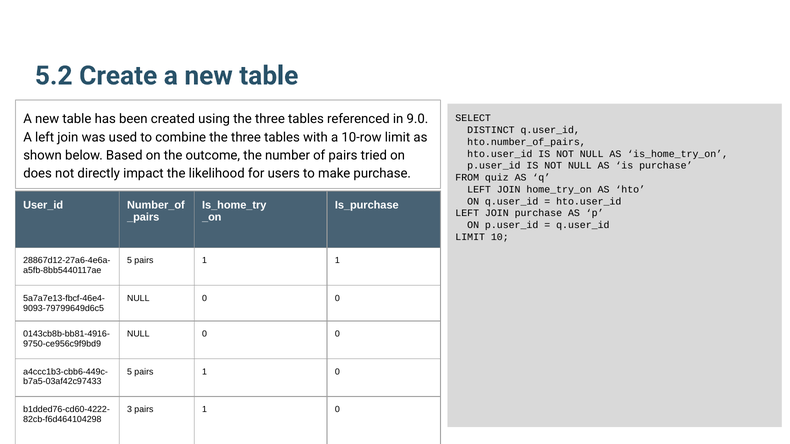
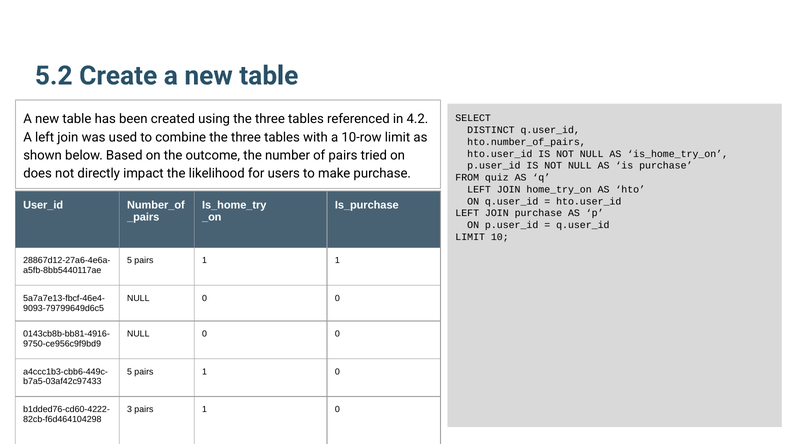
9.0: 9.0 -> 4.2
